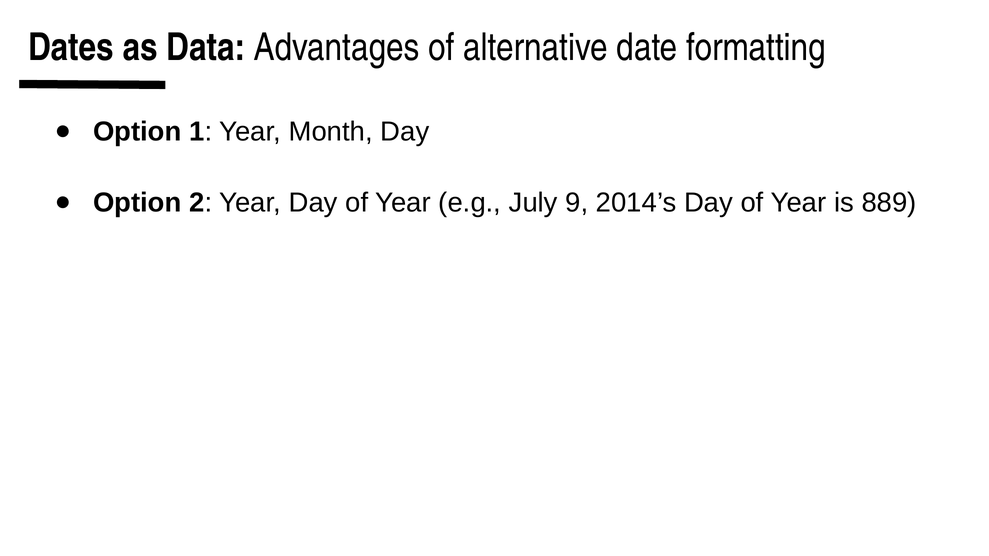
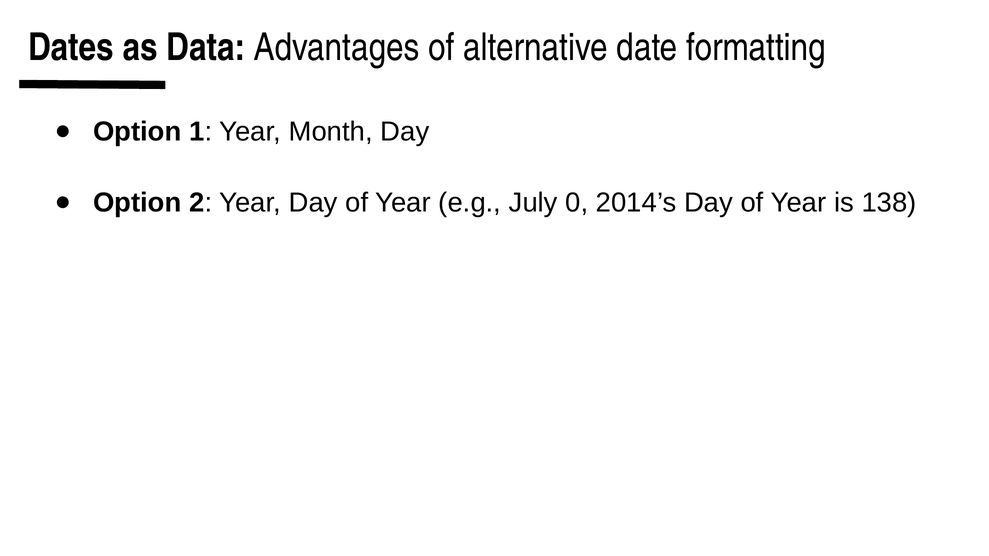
9: 9 -> 0
889: 889 -> 138
